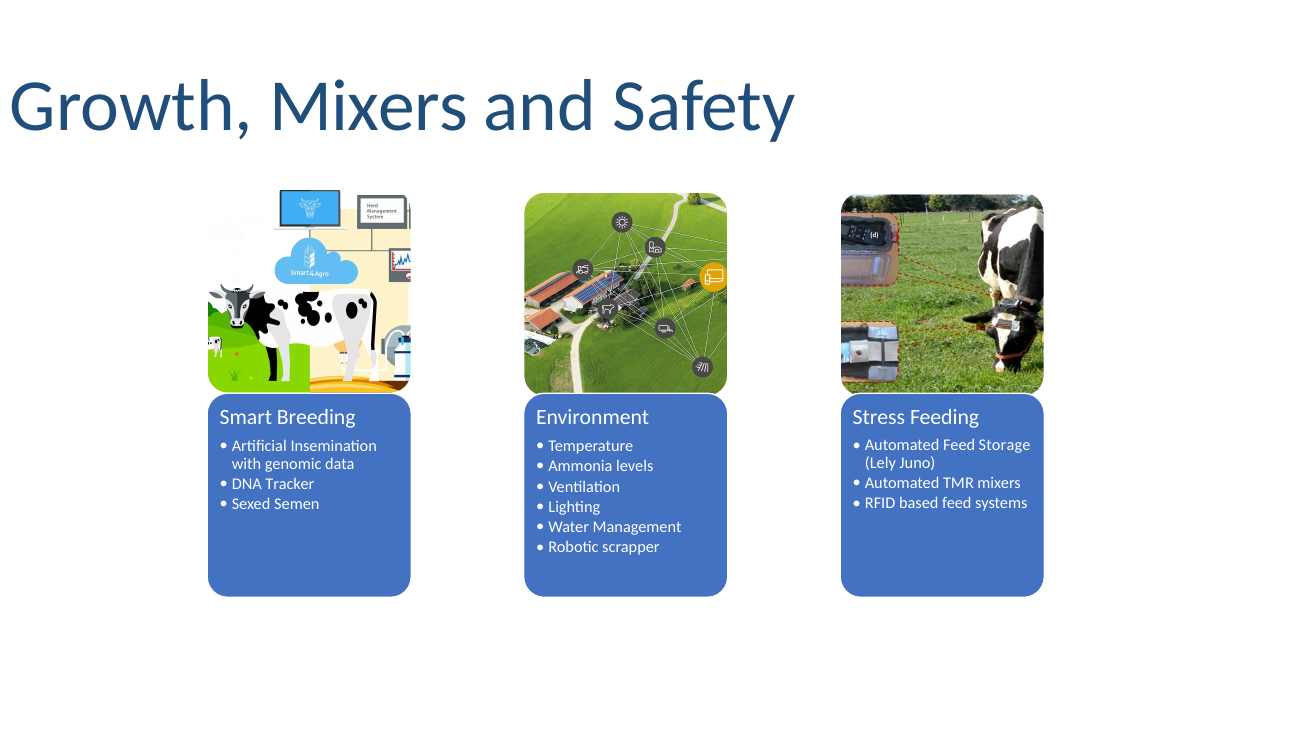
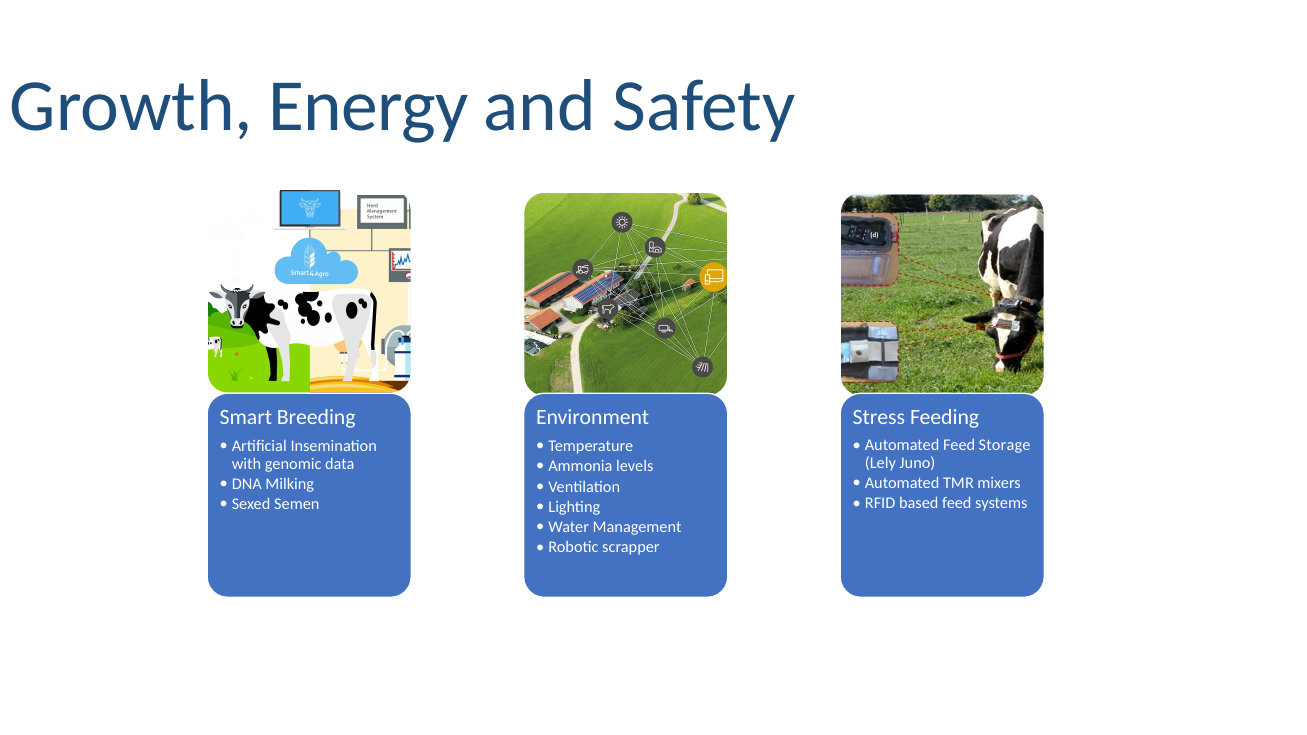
Growth Mixers: Mixers -> Energy
Tracker: Tracker -> Milking
